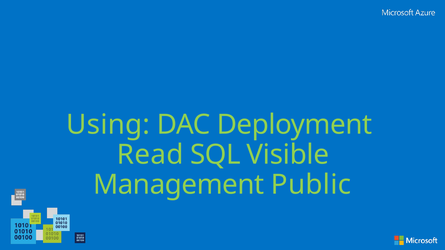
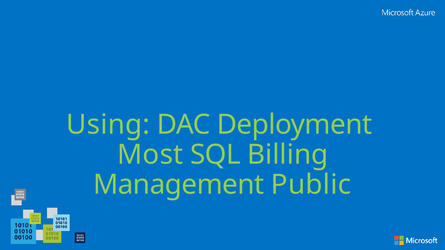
Read: Read -> Most
Visible: Visible -> Billing
